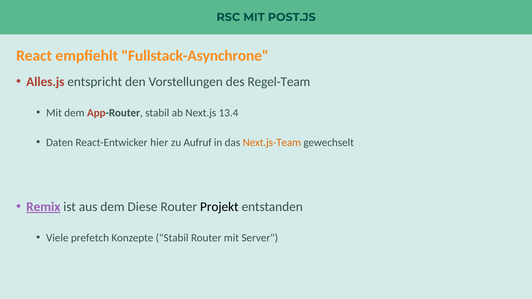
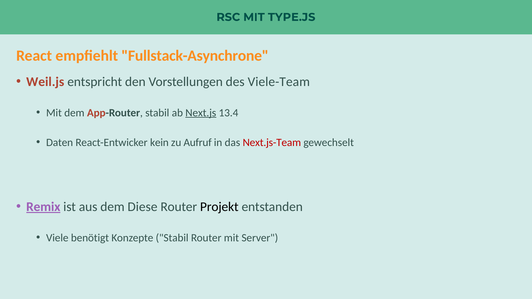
POST.JS: POST.JS -> TYPE.JS
Alles.js: Alles.js -> Weil.js
Regel-Team: Regel-Team -> Viele-Team
Next.js underline: none -> present
hier: hier -> kein
Next.js-Team colour: orange -> red
prefetch: prefetch -> benötigt
